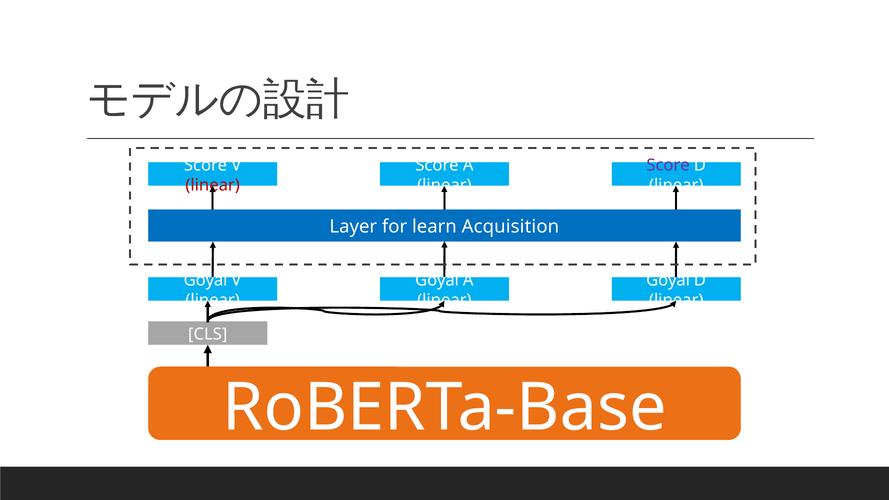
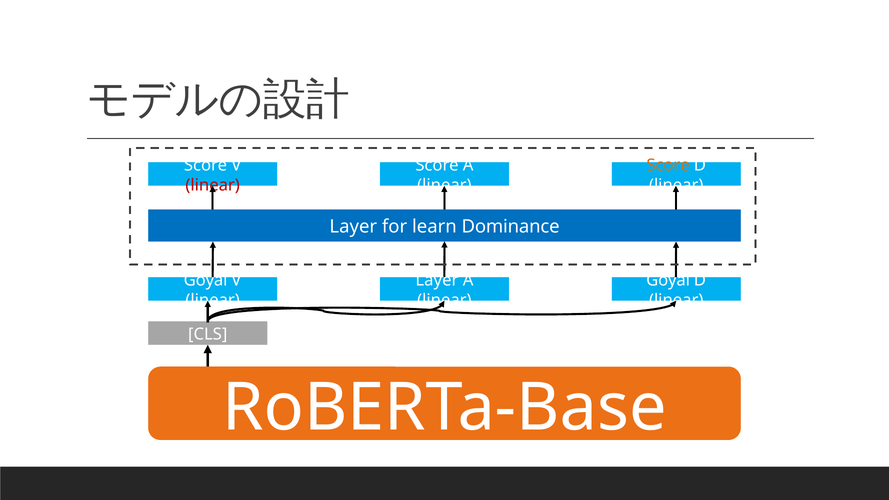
Score at (668, 165) colour: purple -> orange
Acquisition: Acquisition -> Dominance
Goyal at (437, 280): Goyal -> Layer
